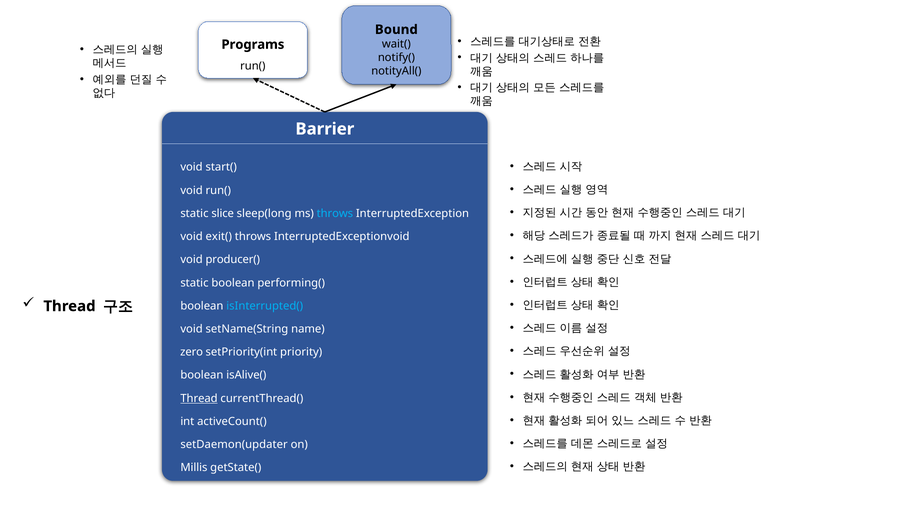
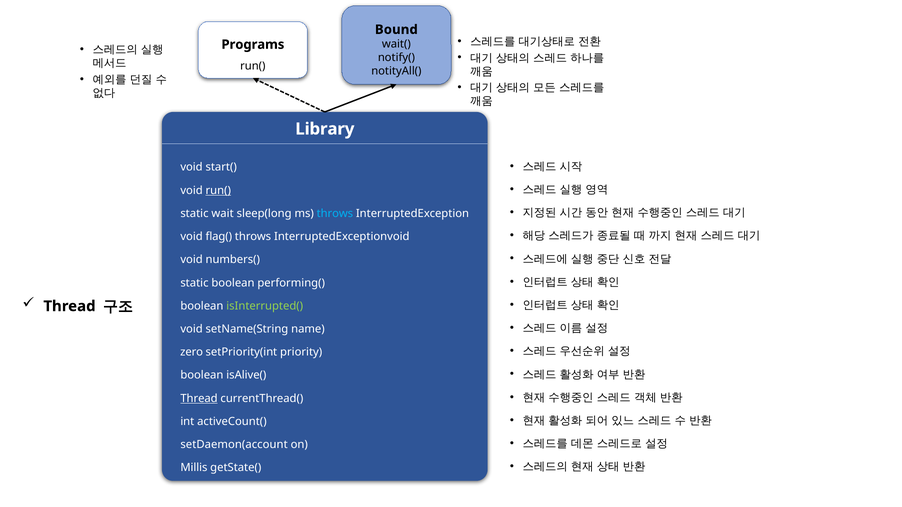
Barrier: Barrier -> Library
run( at (218, 191) underline: none -> present
slice: slice -> wait
exit(: exit( -> flag(
producer(: producer( -> numbers(
isInterrupted( colour: light blue -> light green
setDaemon(updater: setDaemon(updater -> setDaemon(account
